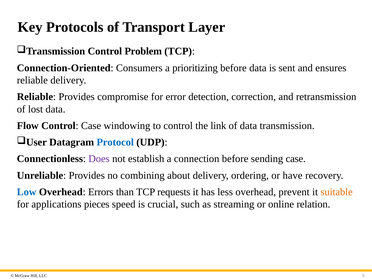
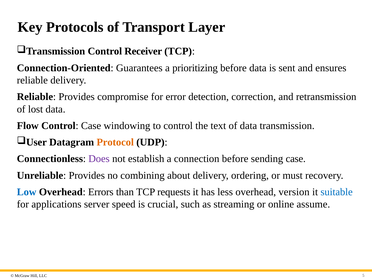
Problem: Problem -> Receiver
Consumers: Consumers -> Guarantees
link: link -> text
Protocol colour: blue -> orange
have: have -> must
prevent: prevent -> version
suitable colour: orange -> blue
pieces: pieces -> server
relation: relation -> assume
